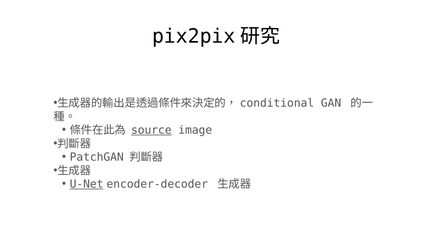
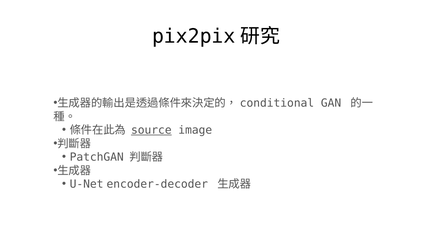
U-Net underline: present -> none
